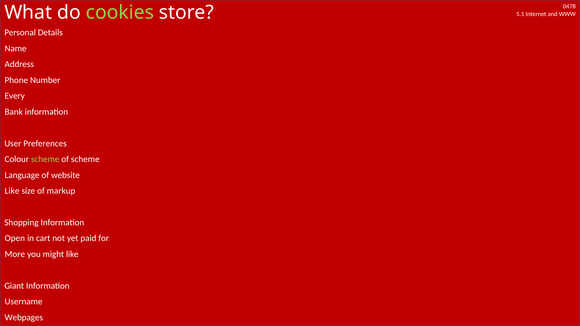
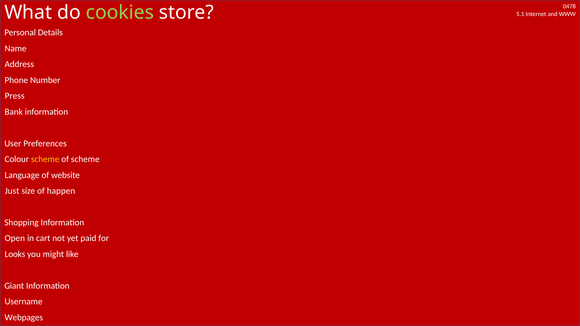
Every: Every -> Press
scheme at (45, 159) colour: light green -> yellow
Like at (12, 191): Like -> Just
markup: markup -> happen
More: More -> Looks
